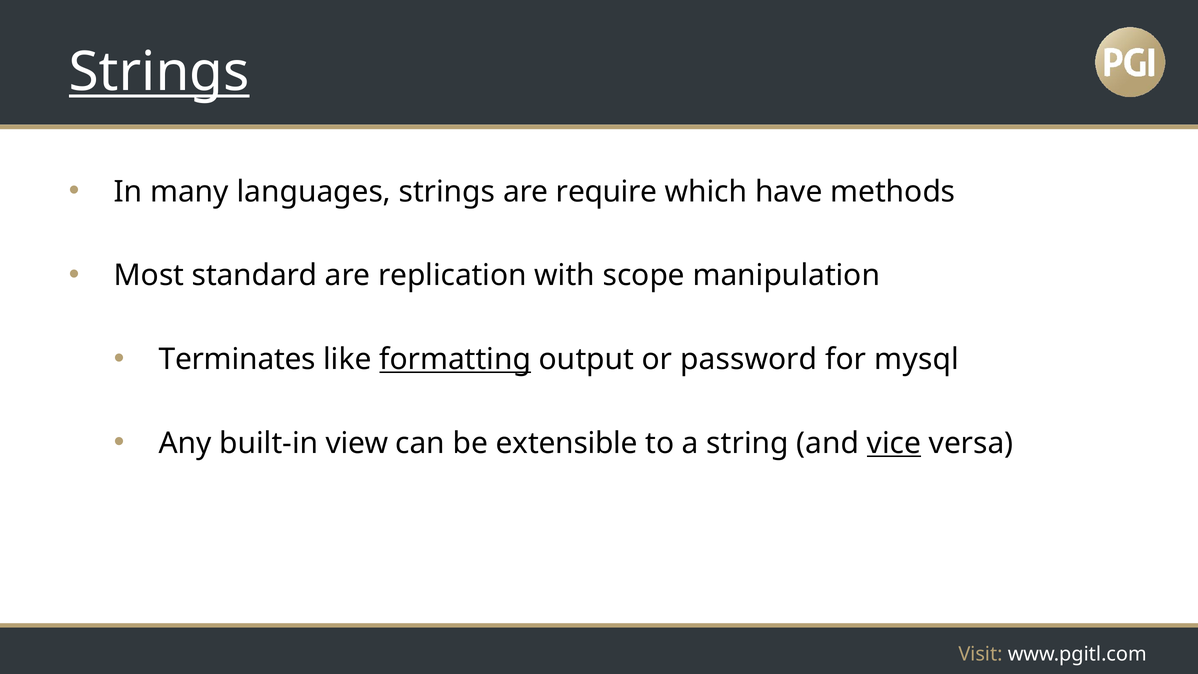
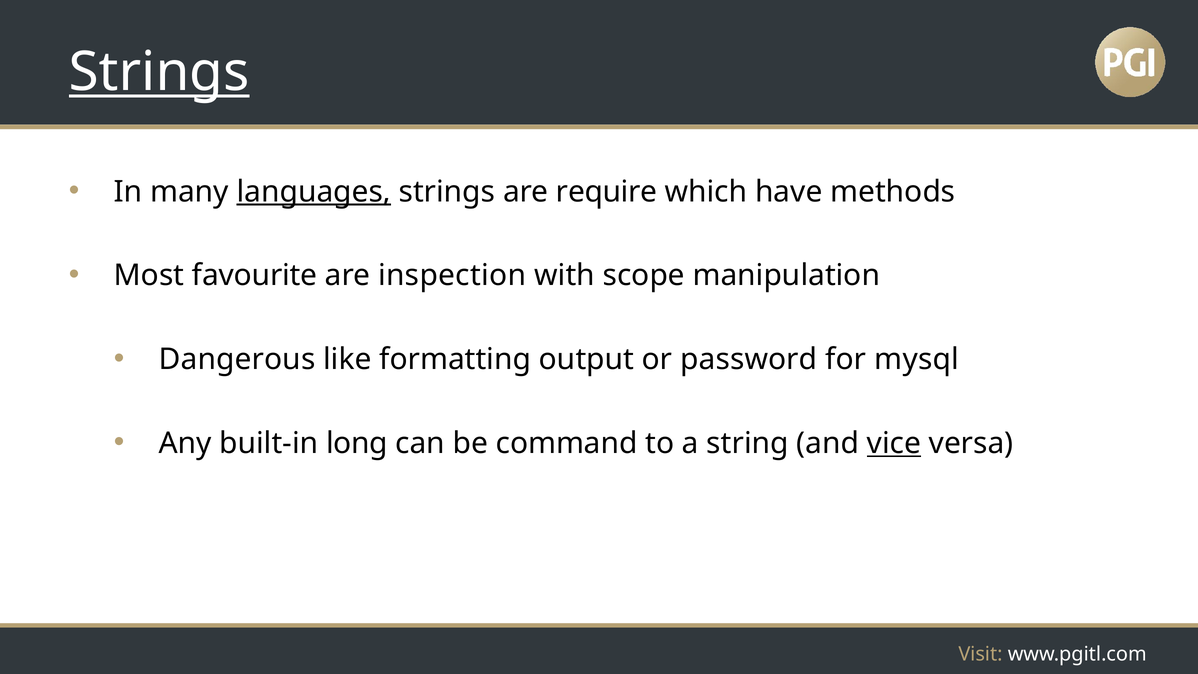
languages underline: none -> present
standard: standard -> favourite
replication: replication -> inspection
Terminates: Terminates -> Dangerous
formatting underline: present -> none
view: view -> long
extensible: extensible -> command
